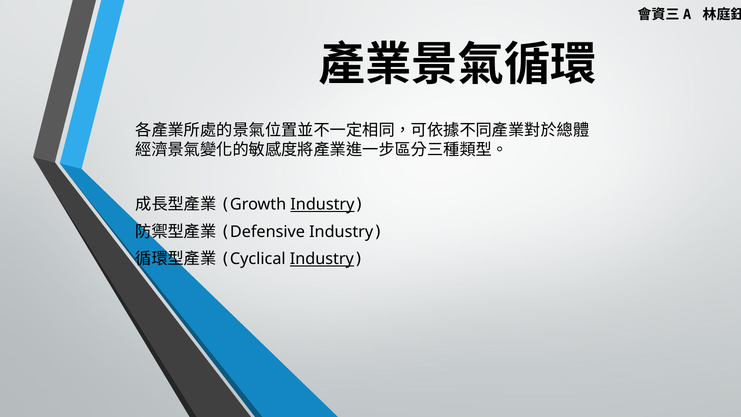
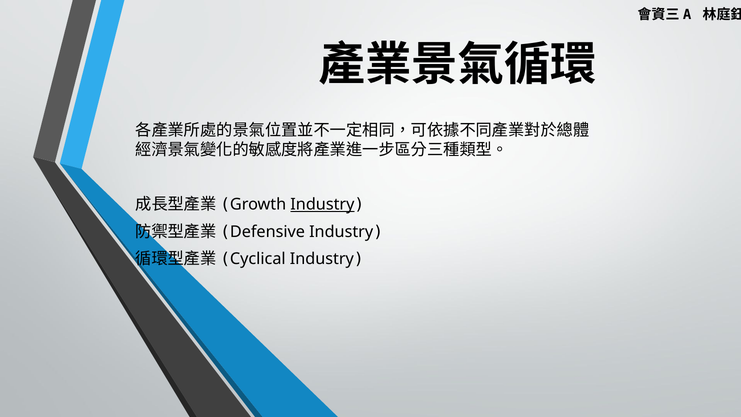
Industry at (322, 259) underline: present -> none
